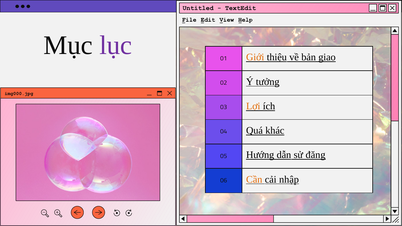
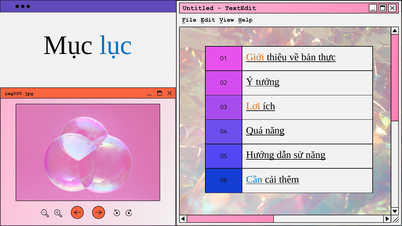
lục colour: purple -> blue
giao: giao -> thực
Quá khác: khác -> năng
sử đăng: đăng -> năng
Cần colour: orange -> blue
nhập: nhập -> thêm
